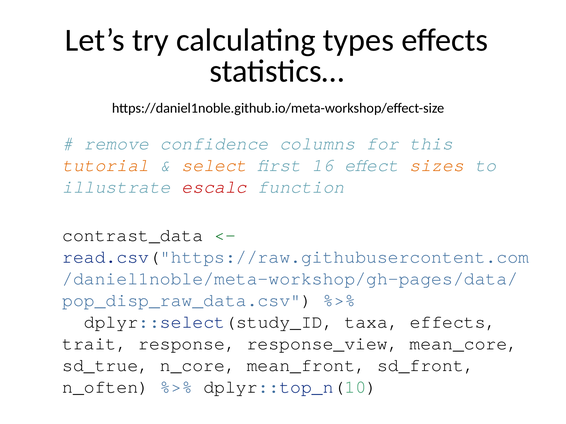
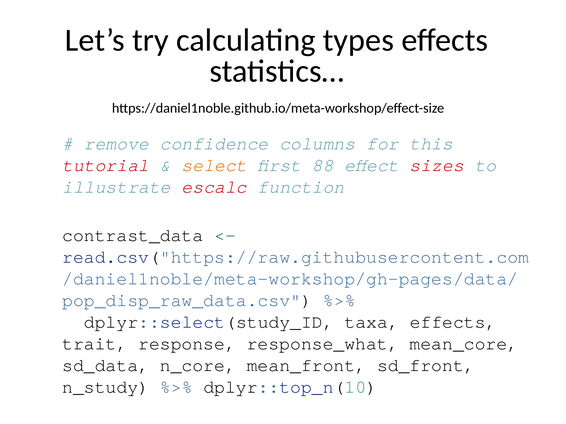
tutorial colour: orange -> red
16: 16 -> 88
sizes colour: orange -> red
response_view: response_view -> response_what
sd_true: sd_true -> sd_data
n_often: n_often -> n_study
